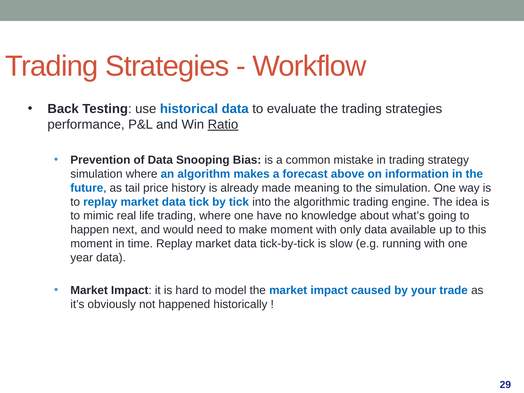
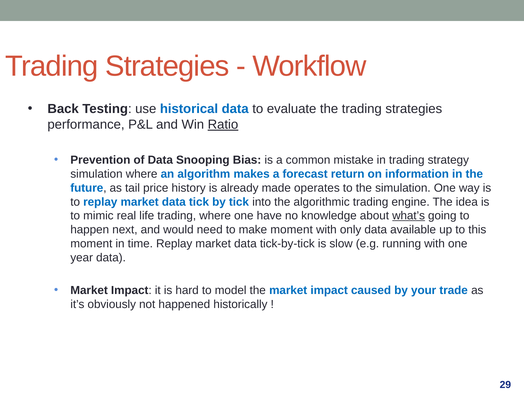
above: above -> return
meaning: meaning -> operates
what’s underline: none -> present
